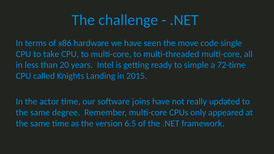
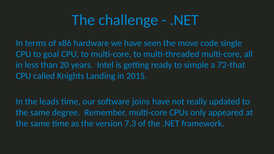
take: take -> goal
72-time: 72-time -> 72-that
actor: actor -> leads
6.5: 6.5 -> 7.3
